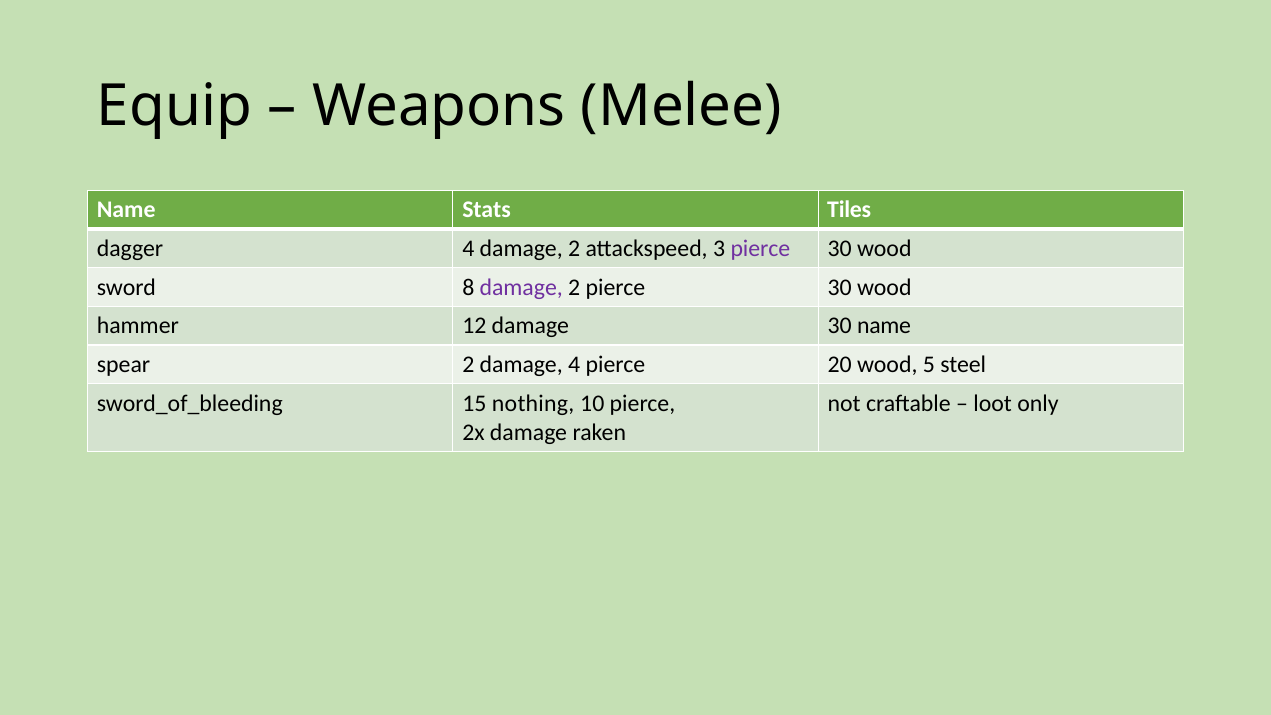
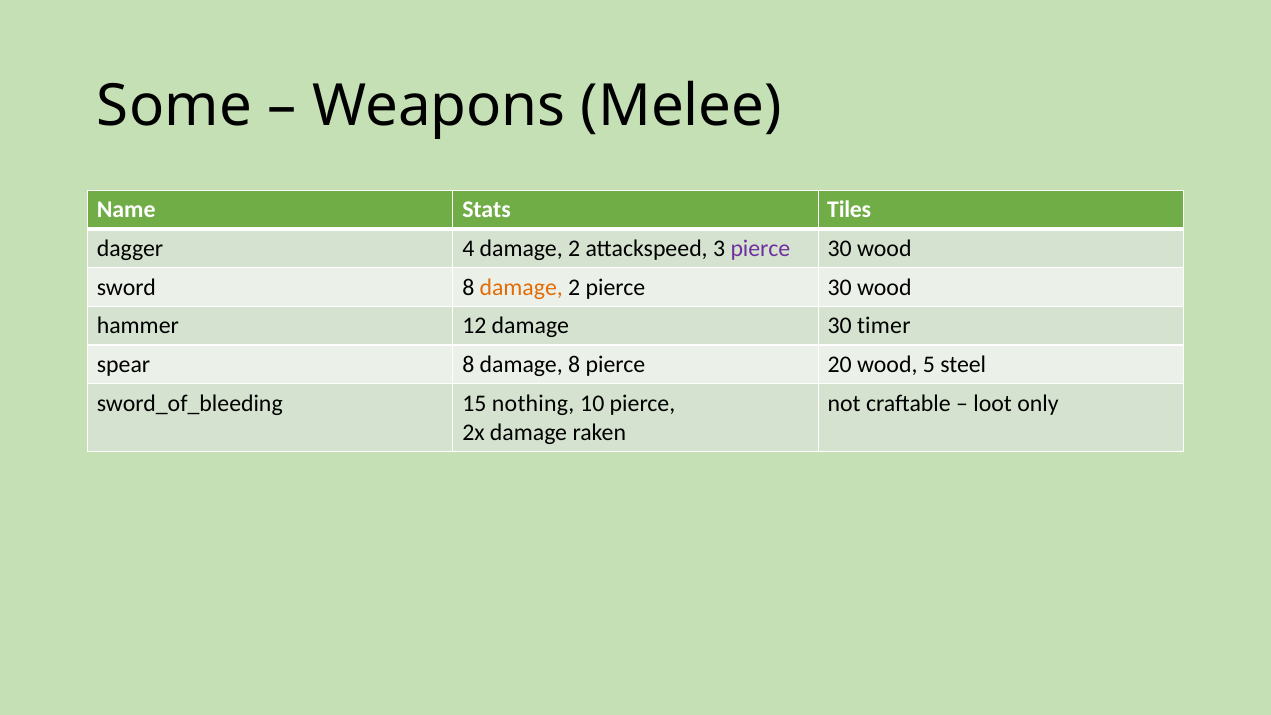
Equip: Equip -> Some
damage at (521, 287) colour: purple -> orange
30 name: name -> timer
spear 2: 2 -> 8
damage 4: 4 -> 8
